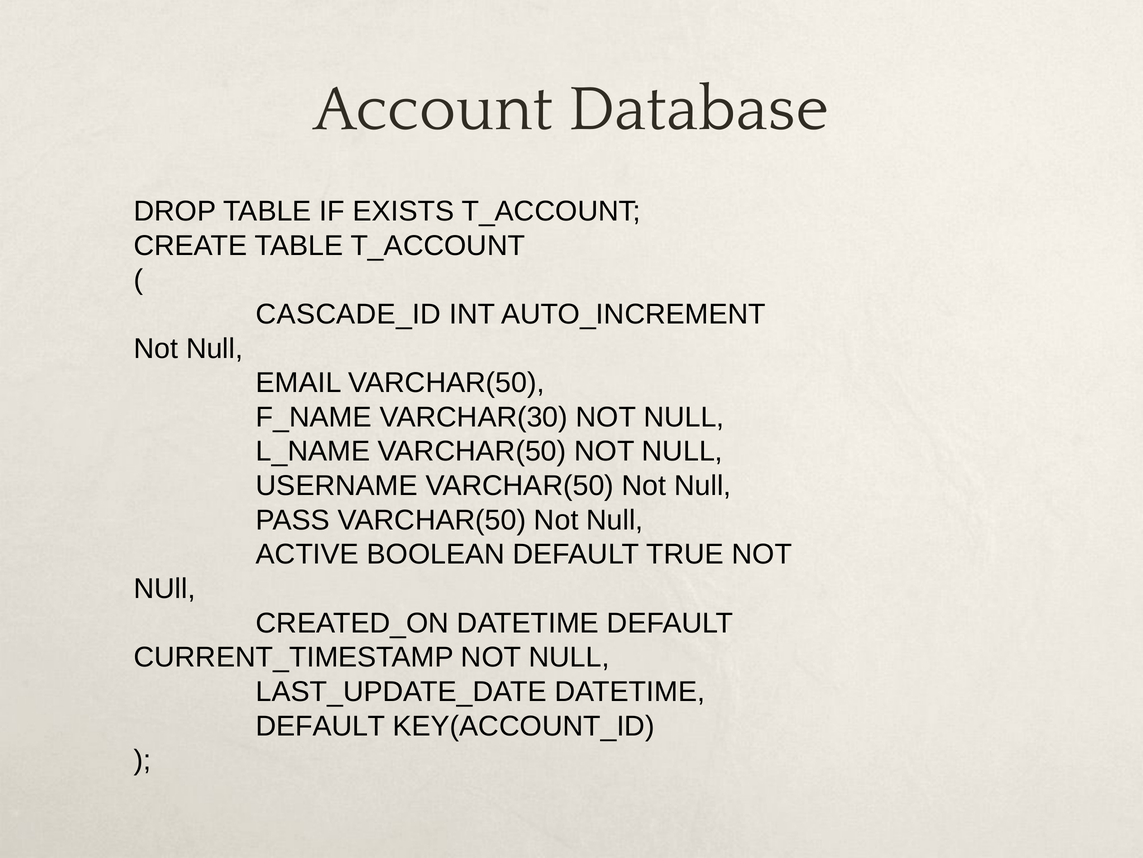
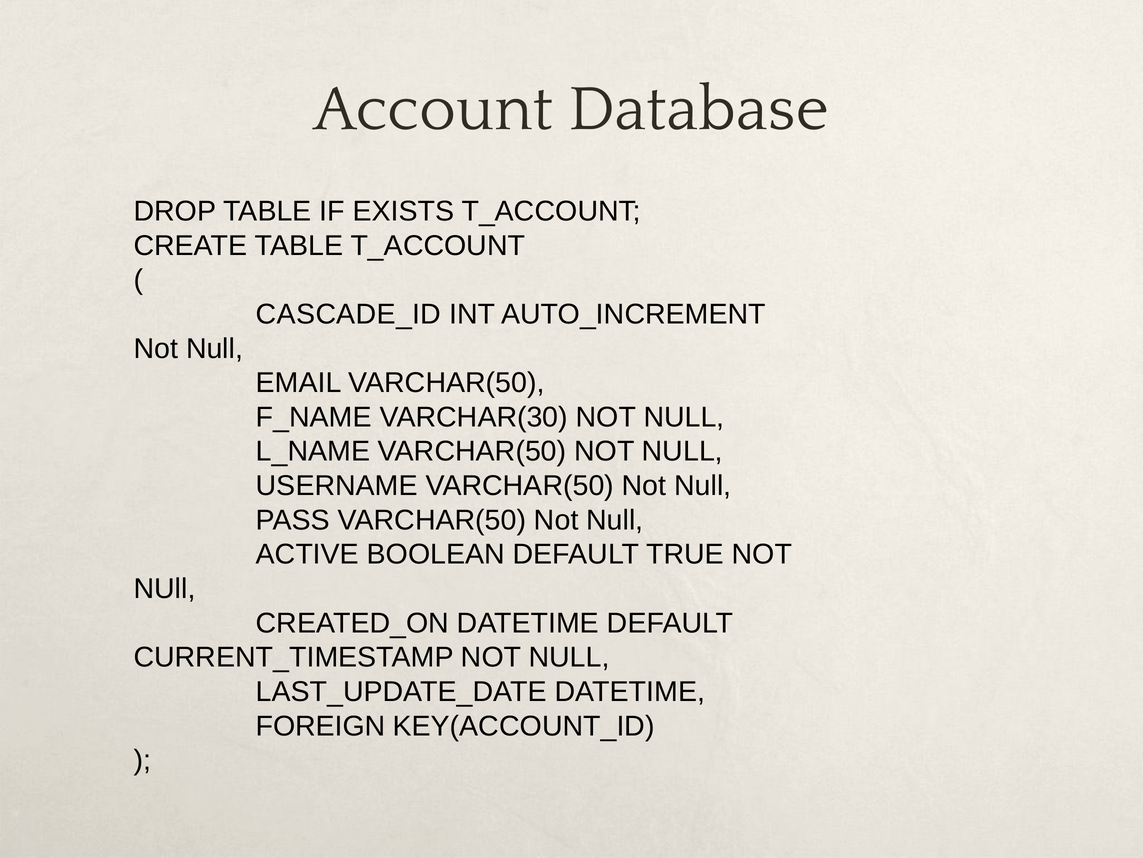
DEFAULT at (321, 725): DEFAULT -> FOREIGN
